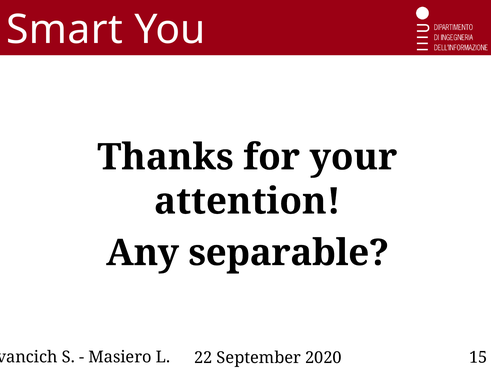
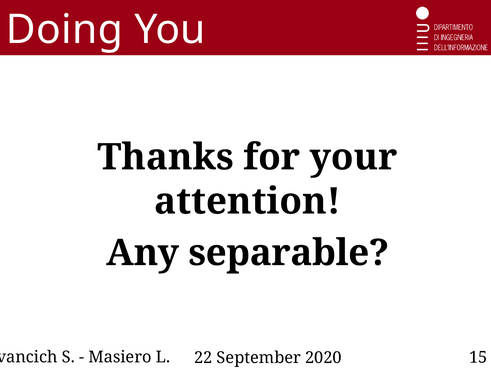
Smart: Smart -> Doing
